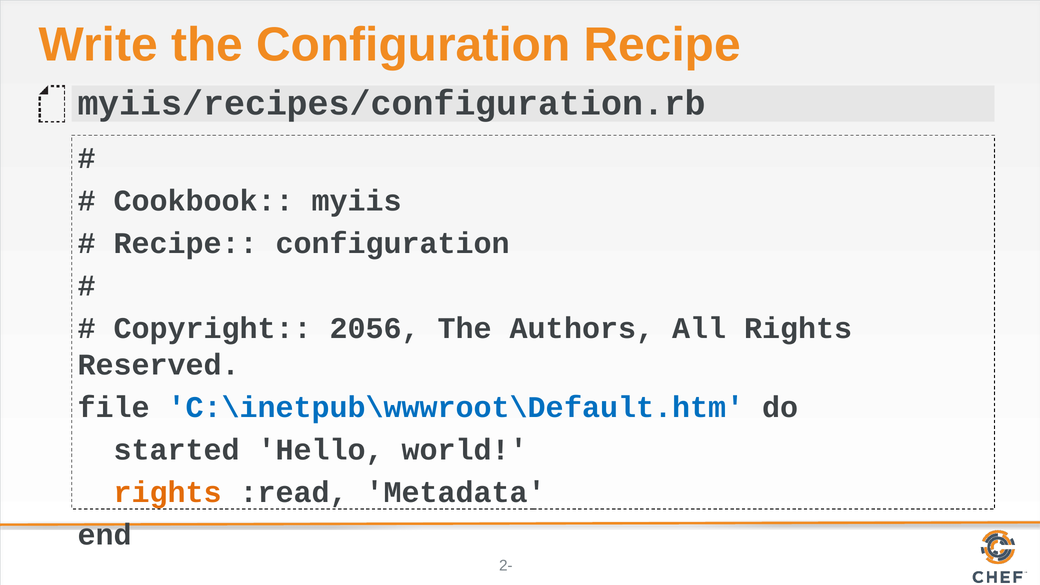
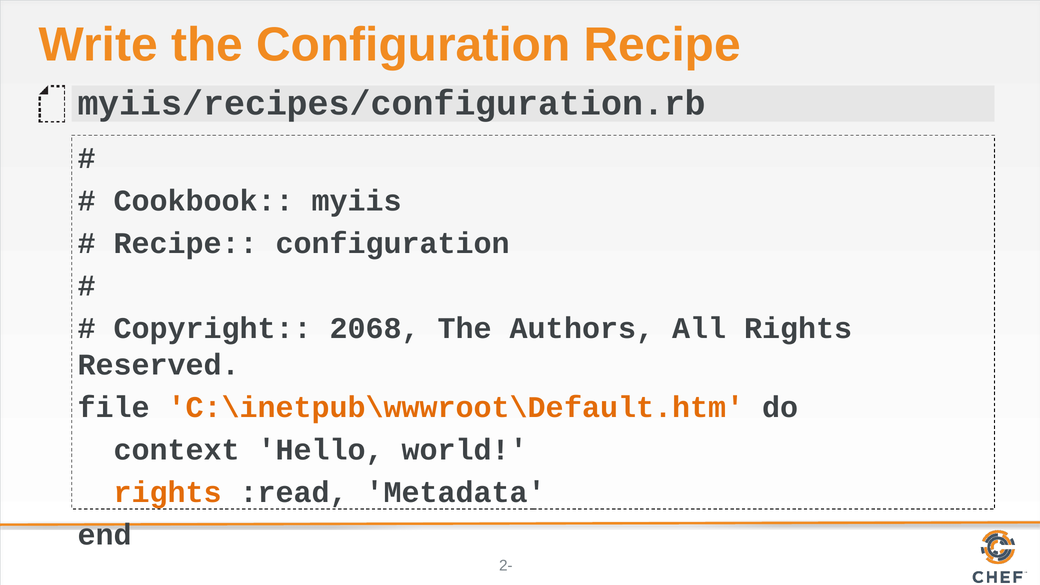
2056: 2056 -> 2068
C:\inetpub\wwwroot\Default.htm colour: blue -> orange
started: started -> context
